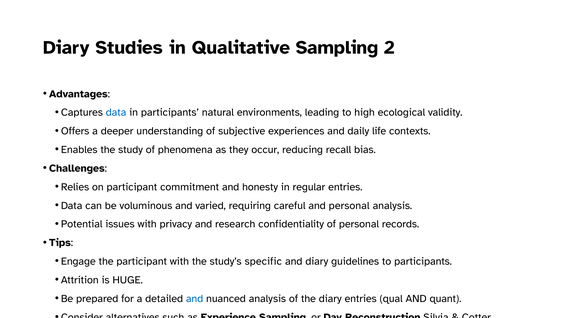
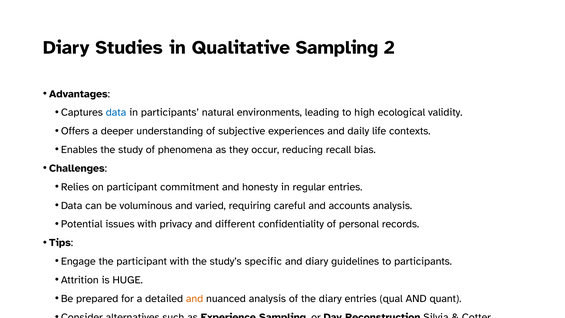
and personal: personal -> accounts
research: research -> different
and at (195, 298) colour: blue -> orange
